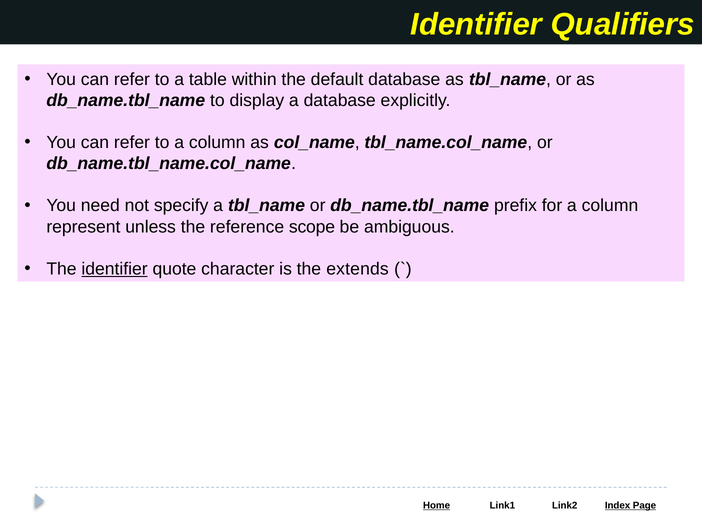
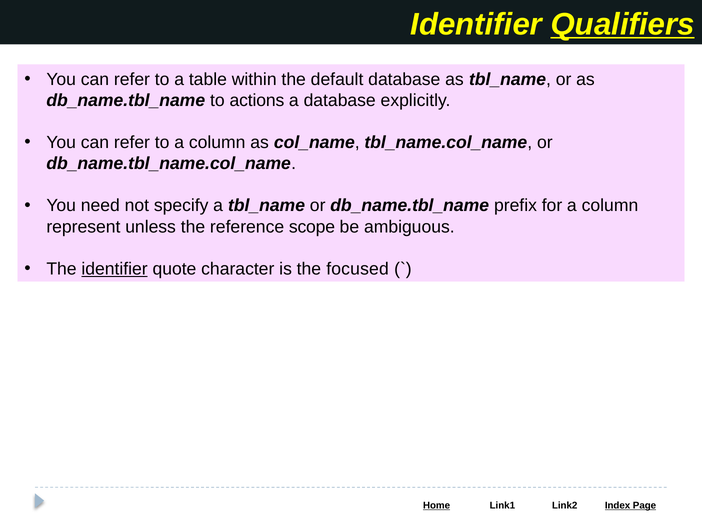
Qualifiers underline: none -> present
display: display -> actions
extends: extends -> focused
